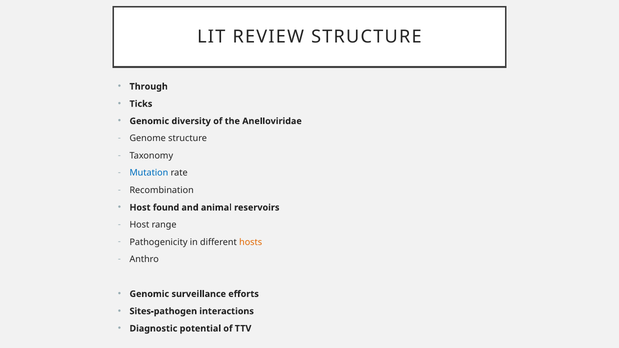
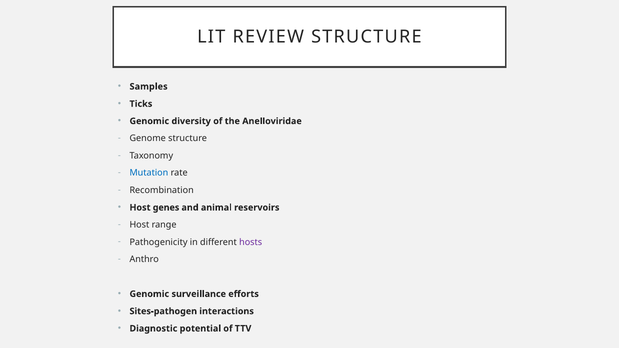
Through: Through -> Samples
found: found -> genes
hosts colour: orange -> purple
